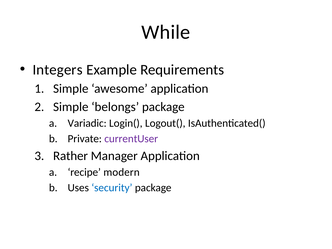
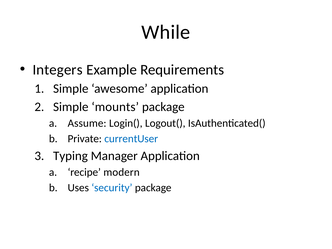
belongs: belongs -> mounts
Variadic: Variadic -> Assume
currentUser colour: purple -> blue
Rather: Rather -> Typing
